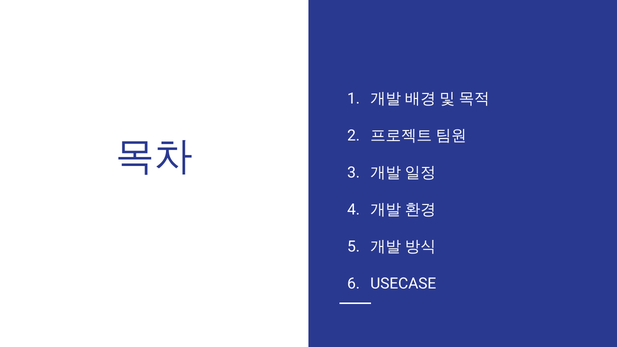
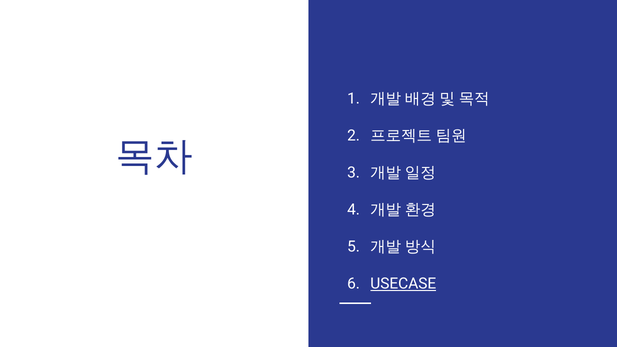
USECASE underline: none -> present
